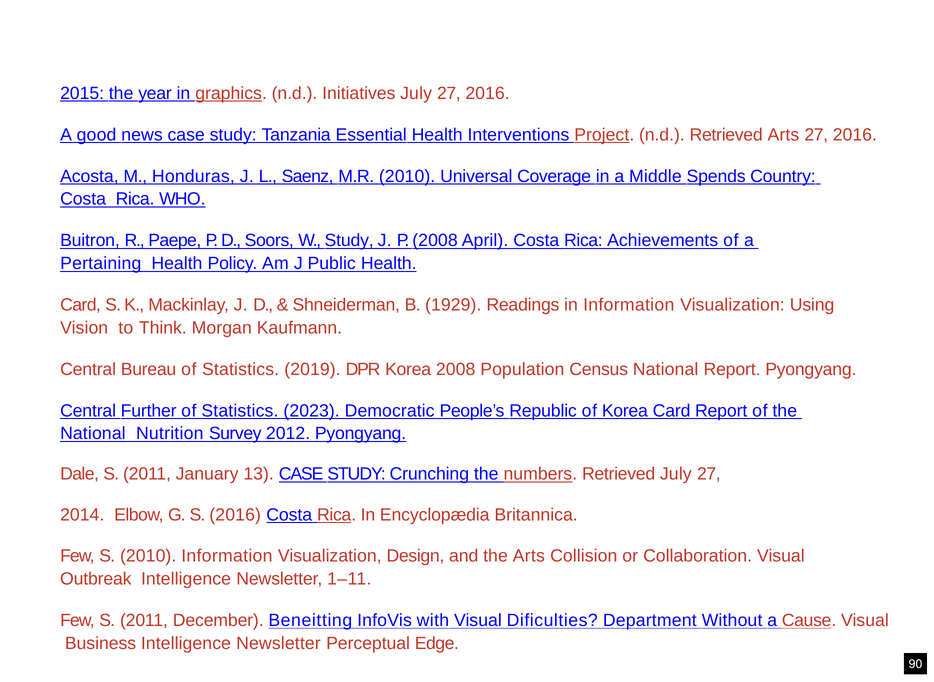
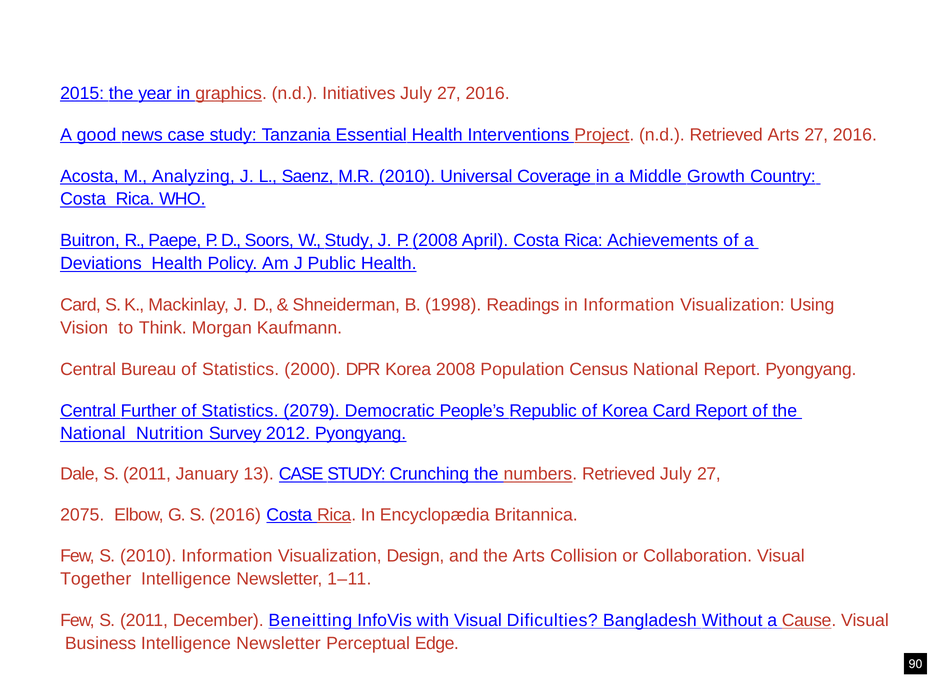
Honduras: Honduras -> Analyzing
Spends: Spends -> Growth
Pertaining: Pertaining -> Deviations
1929: 1929 -> 1998
2019: 2019 -> 2000
2023: 2023 -> 2079
2014: 2014 -> 2075
Outbreak: Outbreak -> Together
Department: Department -> Bangladesh
